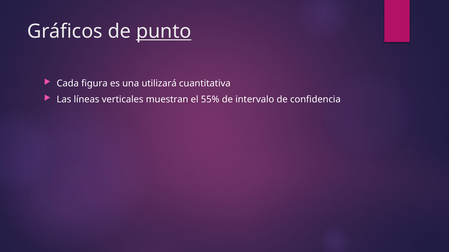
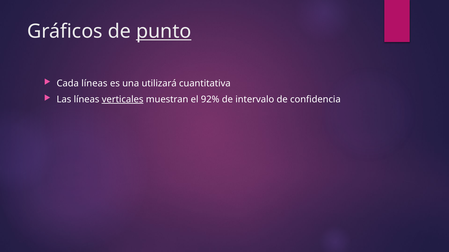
Cada figura: figura -> líneas
verticales underline: none -> present
55%: 55% -> 92%
